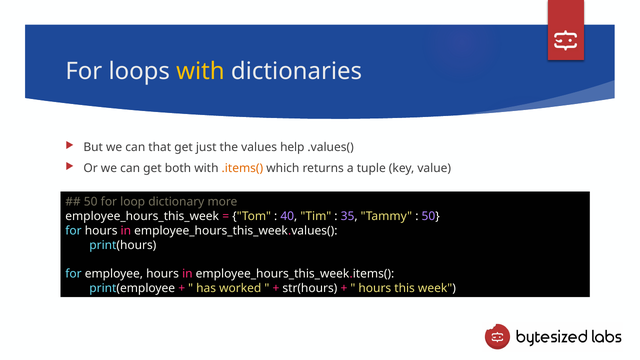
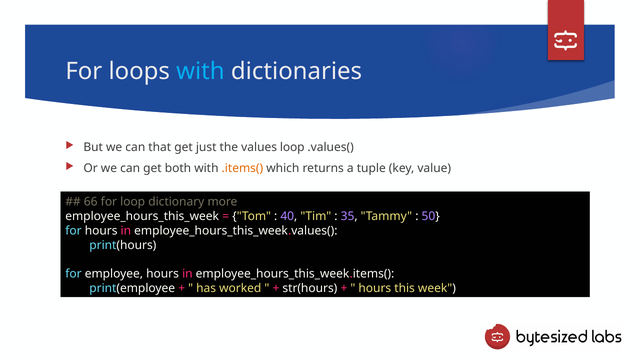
with at (200, 71) colour: yellow -> light blue
values help: help -> loop
50 at (91, 202): 50 -> 66
